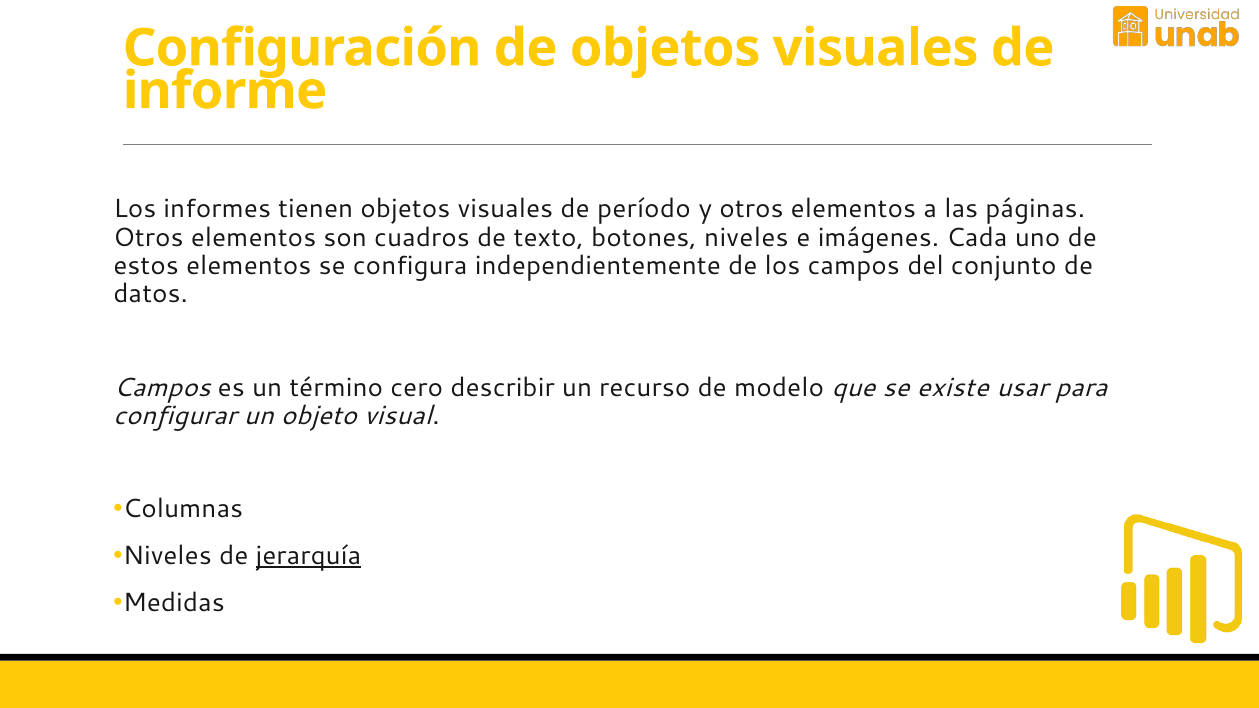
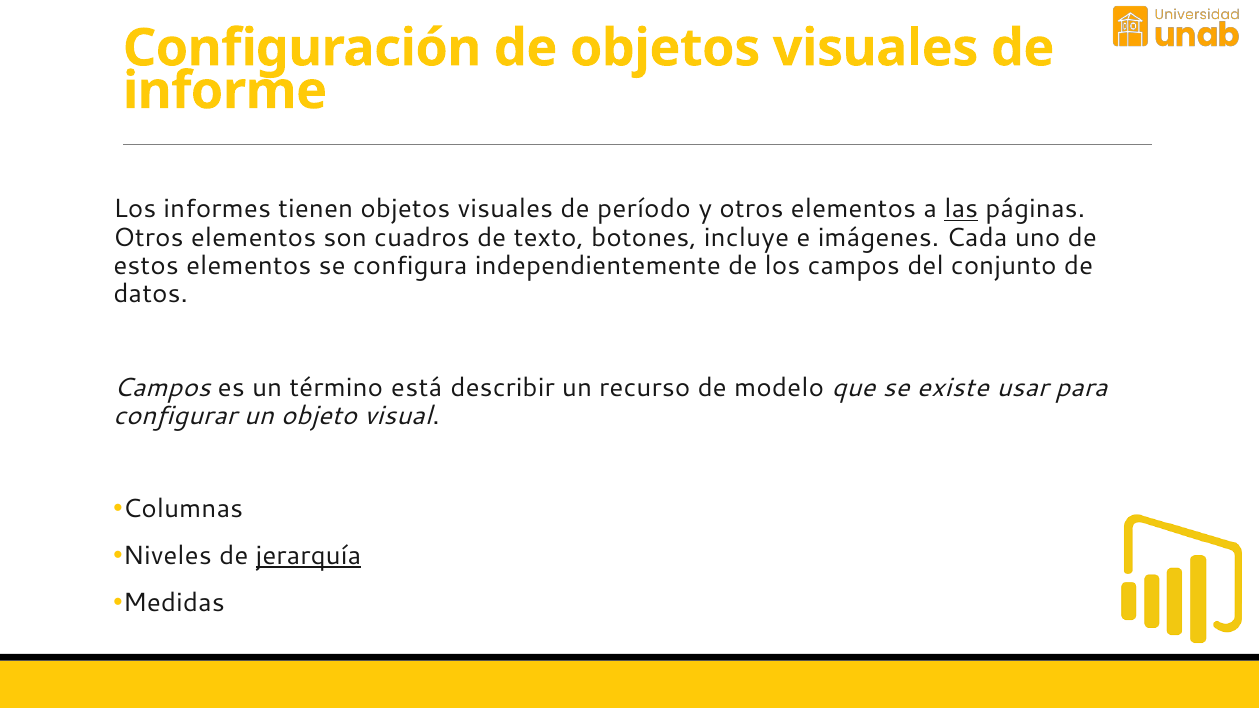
las underline: none -> present
botones niveles: niveles -> incluye
cero: cero -> está
